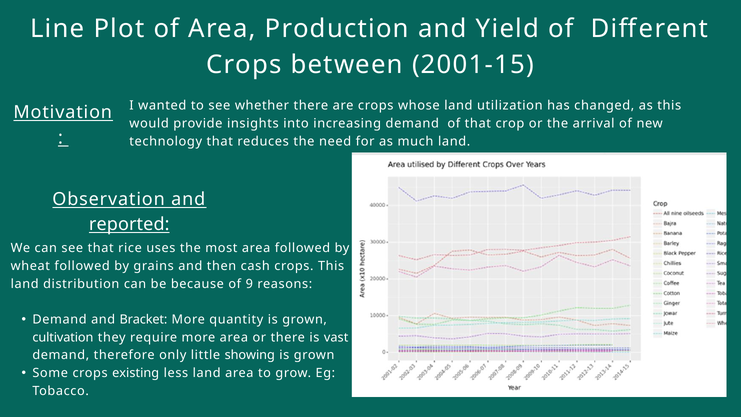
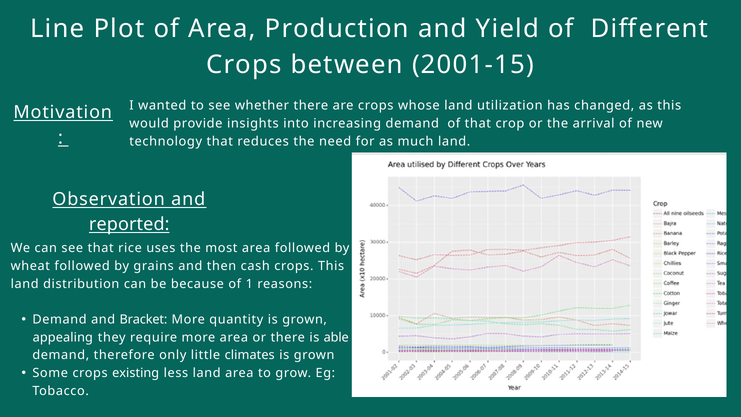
9: 9 -> 1
cultivation: cultivation -> appealing
vast: vast -> able
showing: showing -> climates
